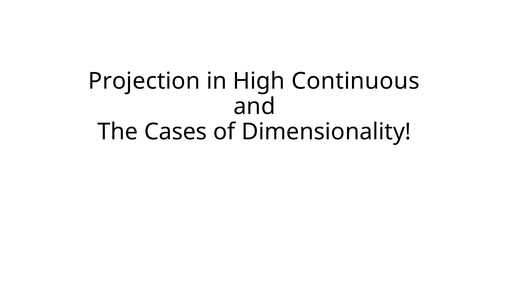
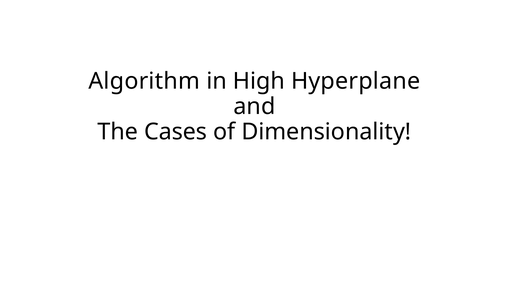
Projection: Projection -> Algorithm
Continuous: Continuous -> Hyperplane
